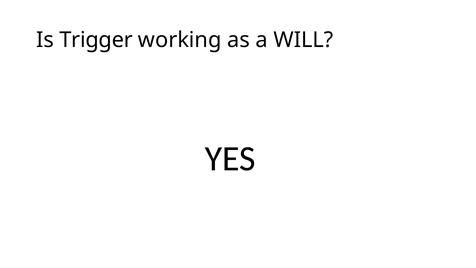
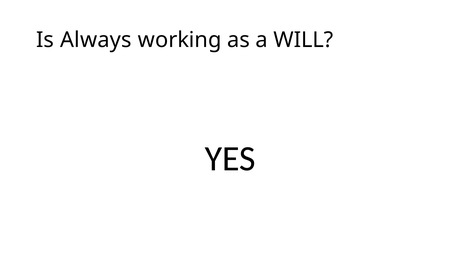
Trigger: Trigger -> Always
